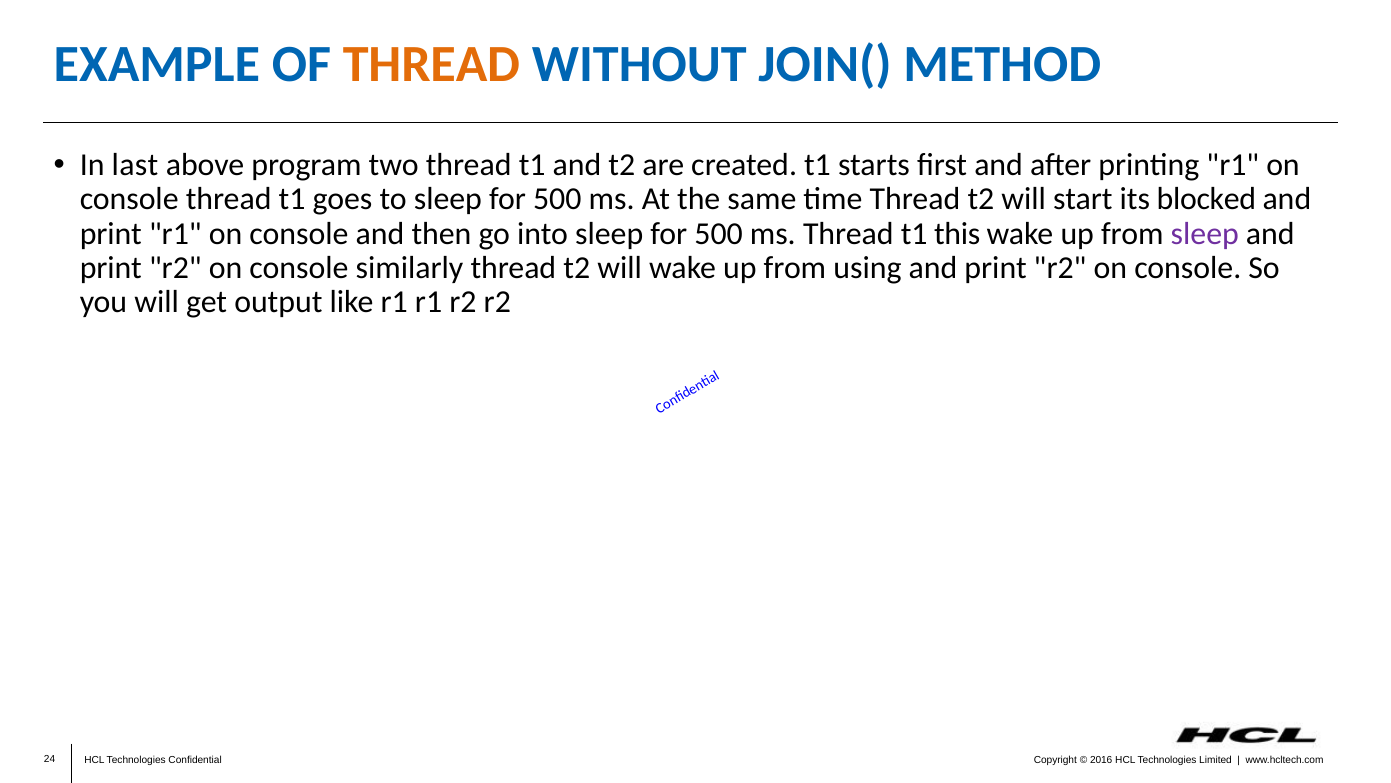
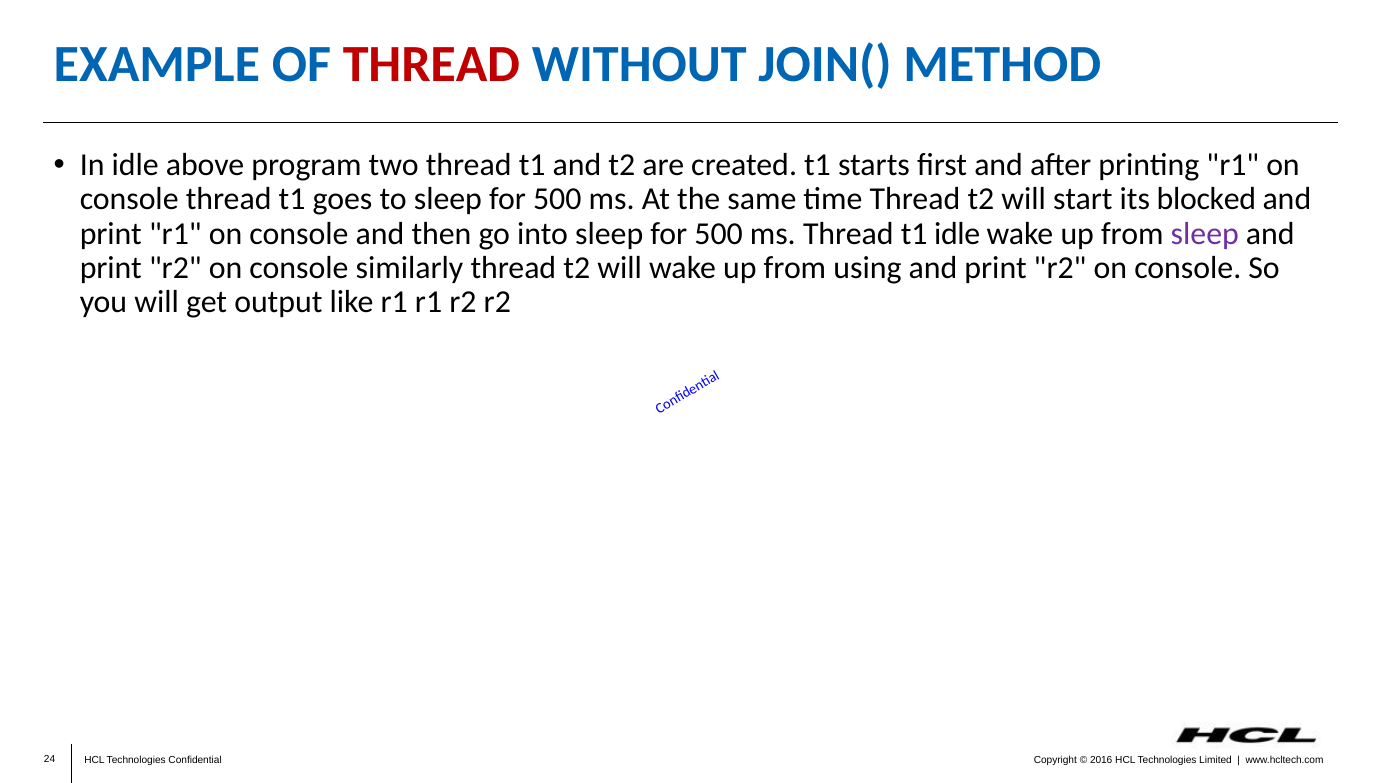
THREAD at (431, 64) colour: orange -> red
In last: last -> idle
t1 this: this -> idle
